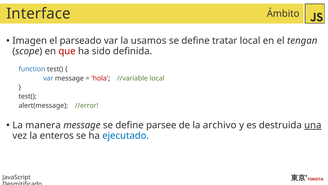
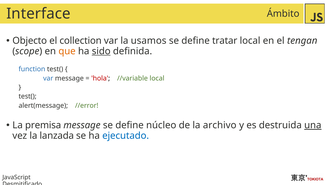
Imagen: Imagen -> Objecto
parseado: parseado -> collection
que colour: red -> orange
sido underline: none -> present
manera: manera -> premisa
parsee: parsee -> núcleo
enteros: enteros -> lanzada
